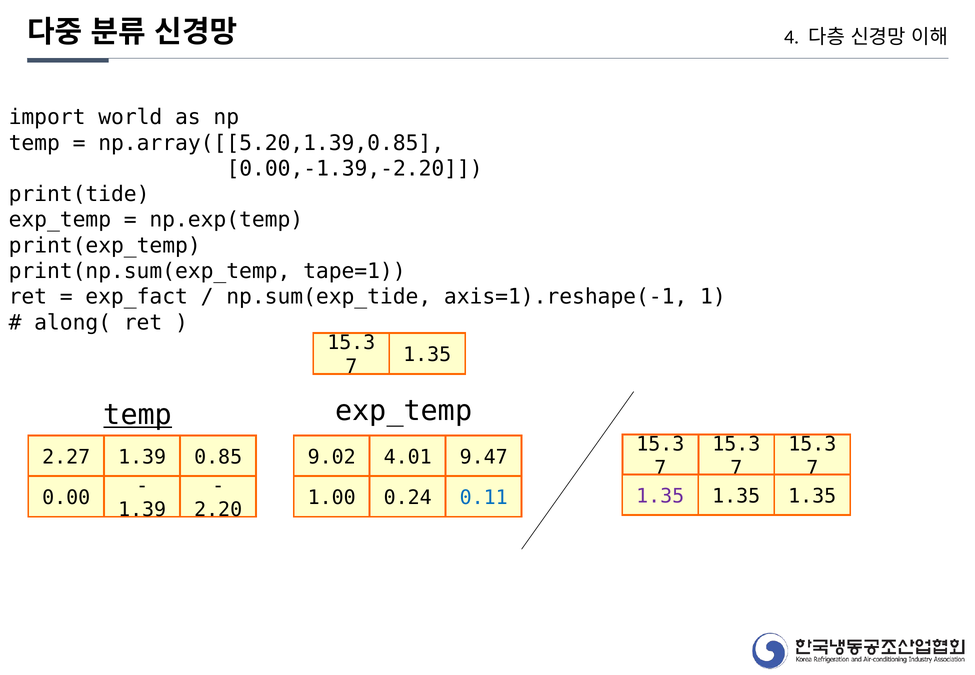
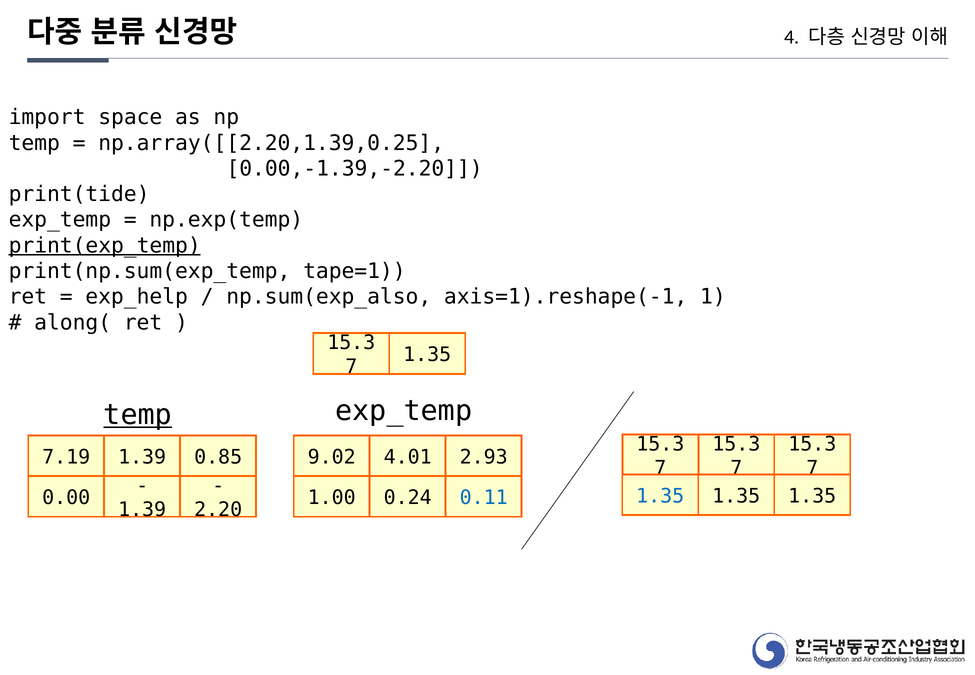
world: world -> space
np.array([[5.20,1.39,0.85: np.array([[5.20,1.39,0.85 -> np.array([[2.20,1.39,0.25
print(exp_temp underline: none -> present
exp_fact: exp_fact -> exp_help
np.sum(exp_tide: np.sum(exp_tide -> np.sum(exp_also
2.27: 2.27 -> 7.19
9.47: 9.47 -> 2.93
1.35 at (660, 496) colour: purple -> blue
